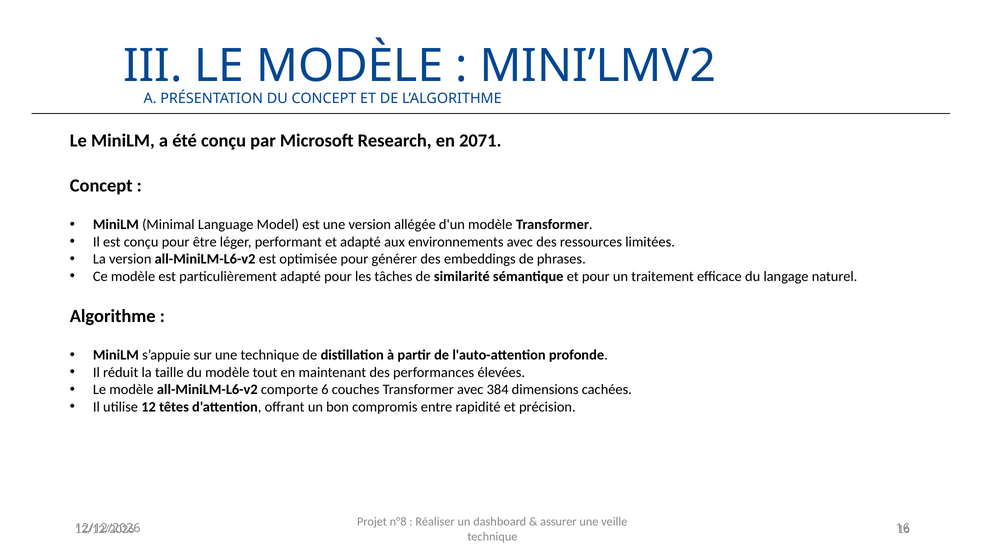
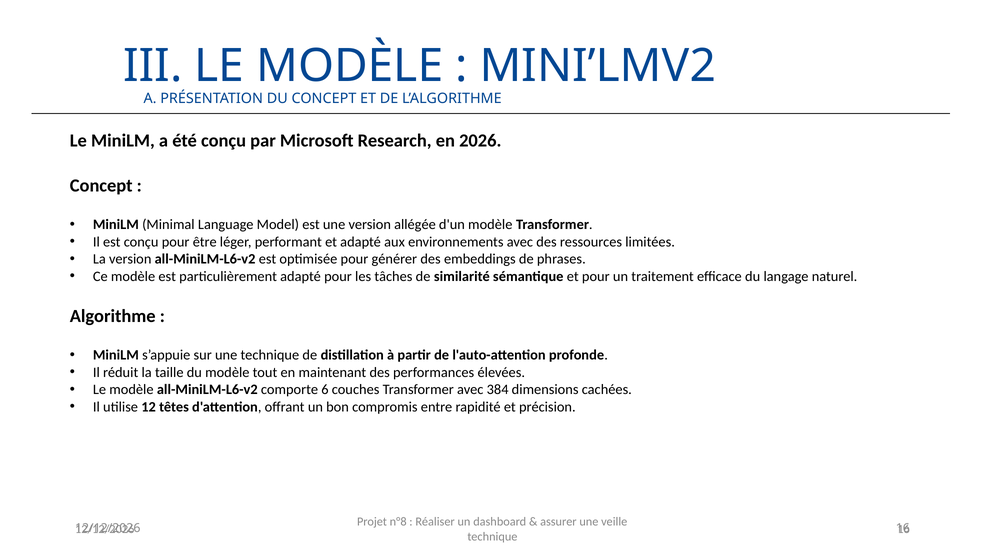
2071: 2071 -> 2026
